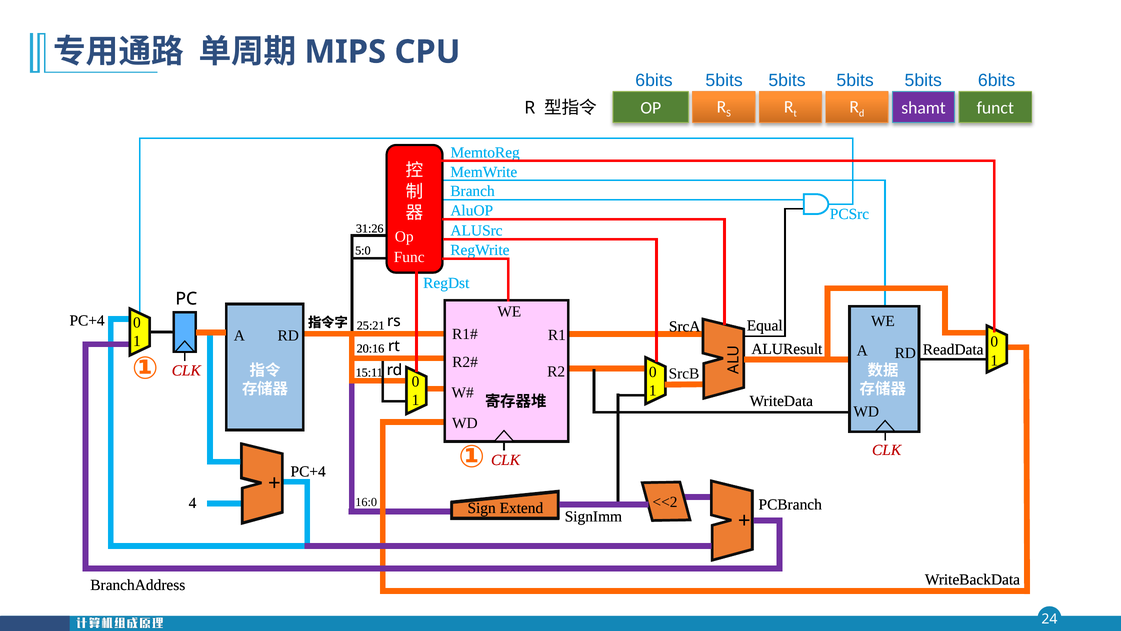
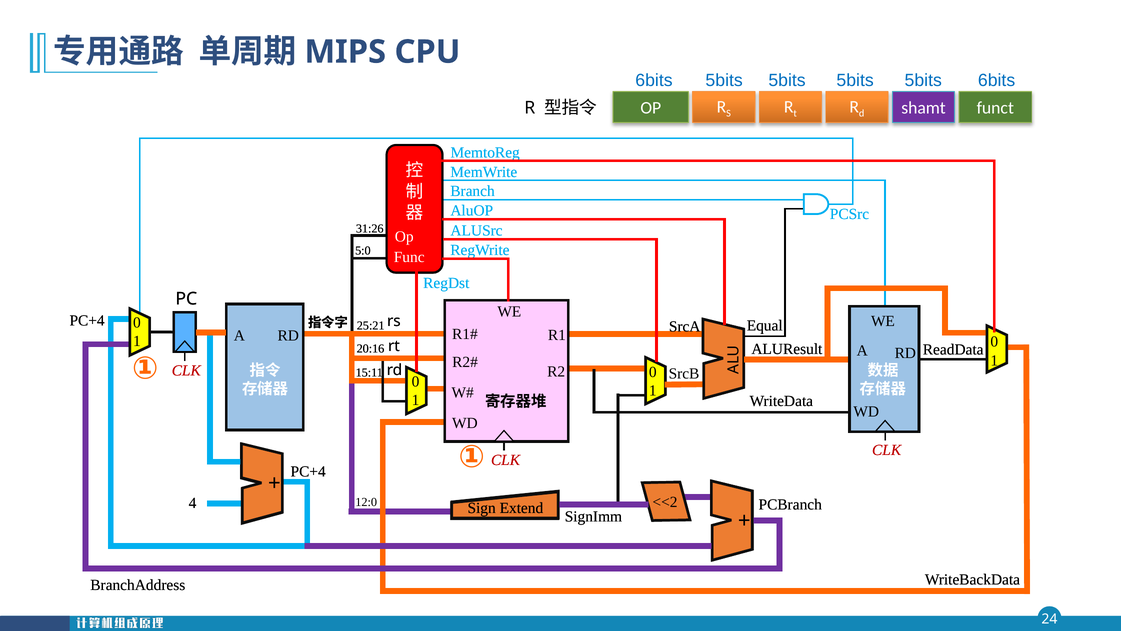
16:0: 16:0 -> 12:0
